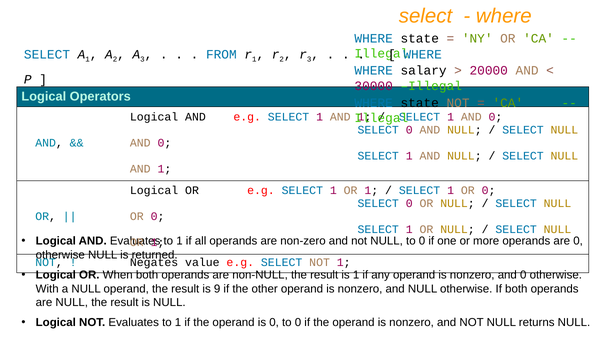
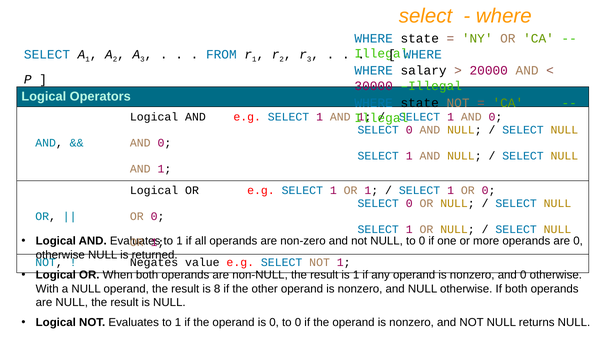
9: 9 -> 8
